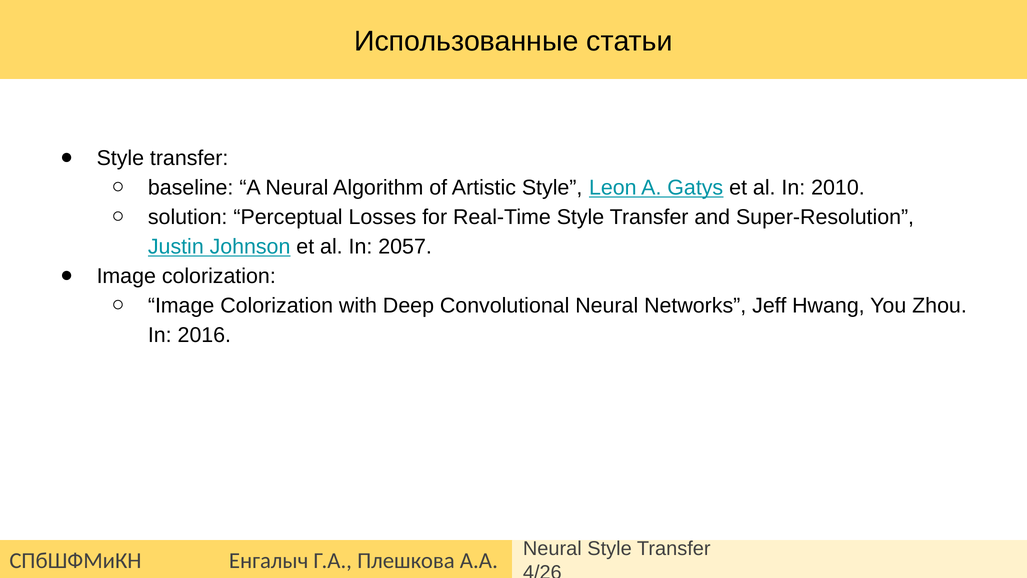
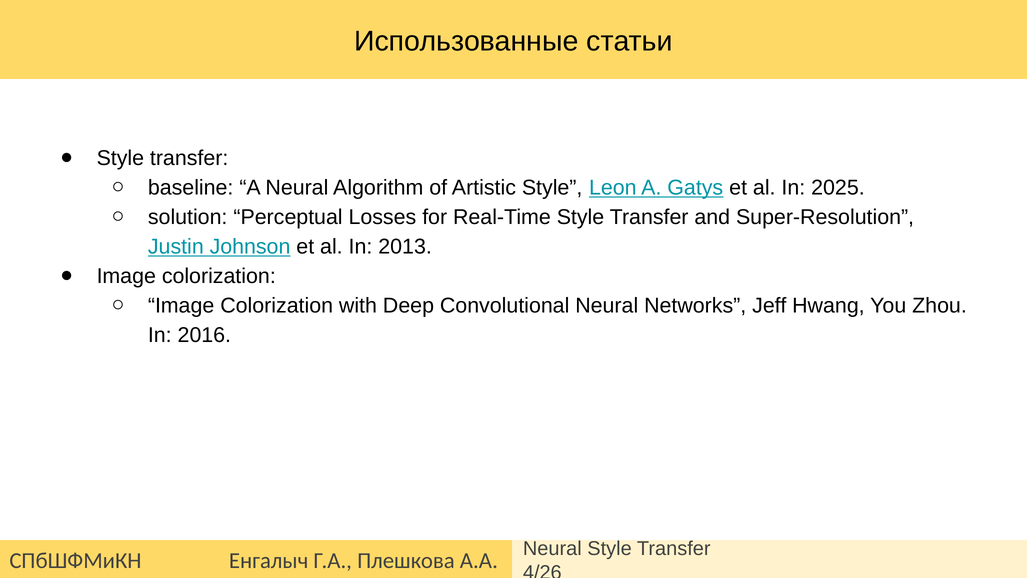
2010: 2010 -> 2025
2057: 2057 -> 2013
